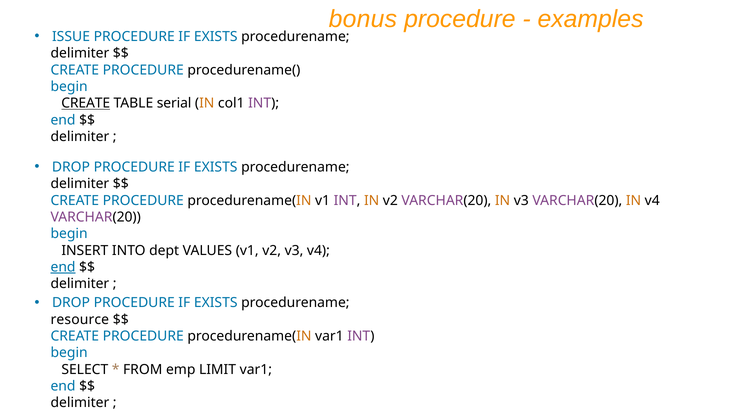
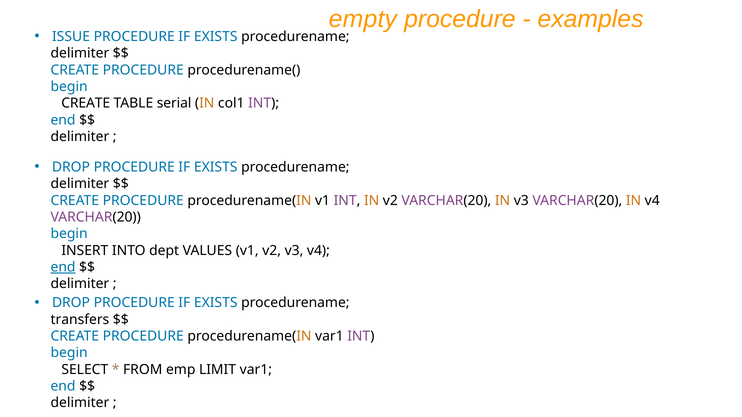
bonus: bonus -> empty
CREATE at (86, 103) underline: present -> none
resource: resource -> transfers
